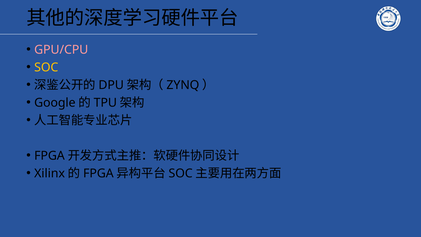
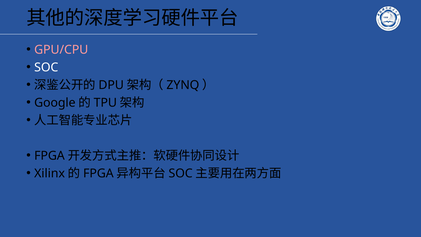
SOC at (46, 67) colour: yellow -> white
